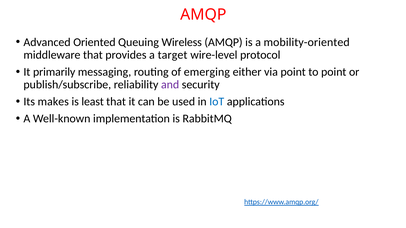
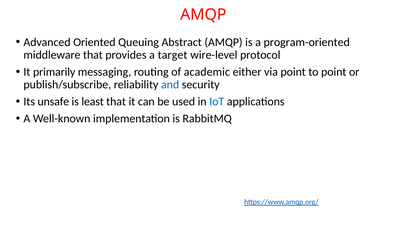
Wireless: Wireless -> Abstract
mobility-oriented: mobility-oriented -> program-oriented
emerging: emerging -> academic
and colour: purple -> blue
makes: makes -> unsafe
